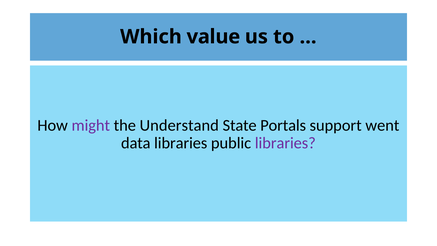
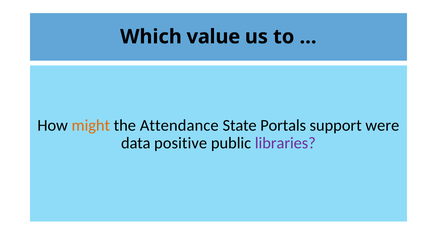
might colour: purple -> orange
Understand: Understand -> Attendance
went: went -> were
data libraries: libraries -> positive
